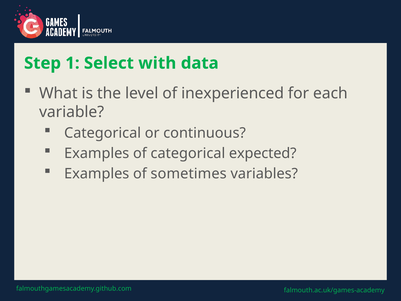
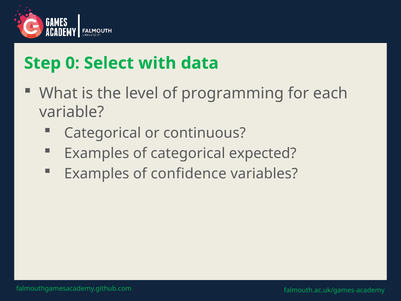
1: 1 -> 0
inexperienced: inexperienced -> programming
sometimes: sometimes -> confidence
